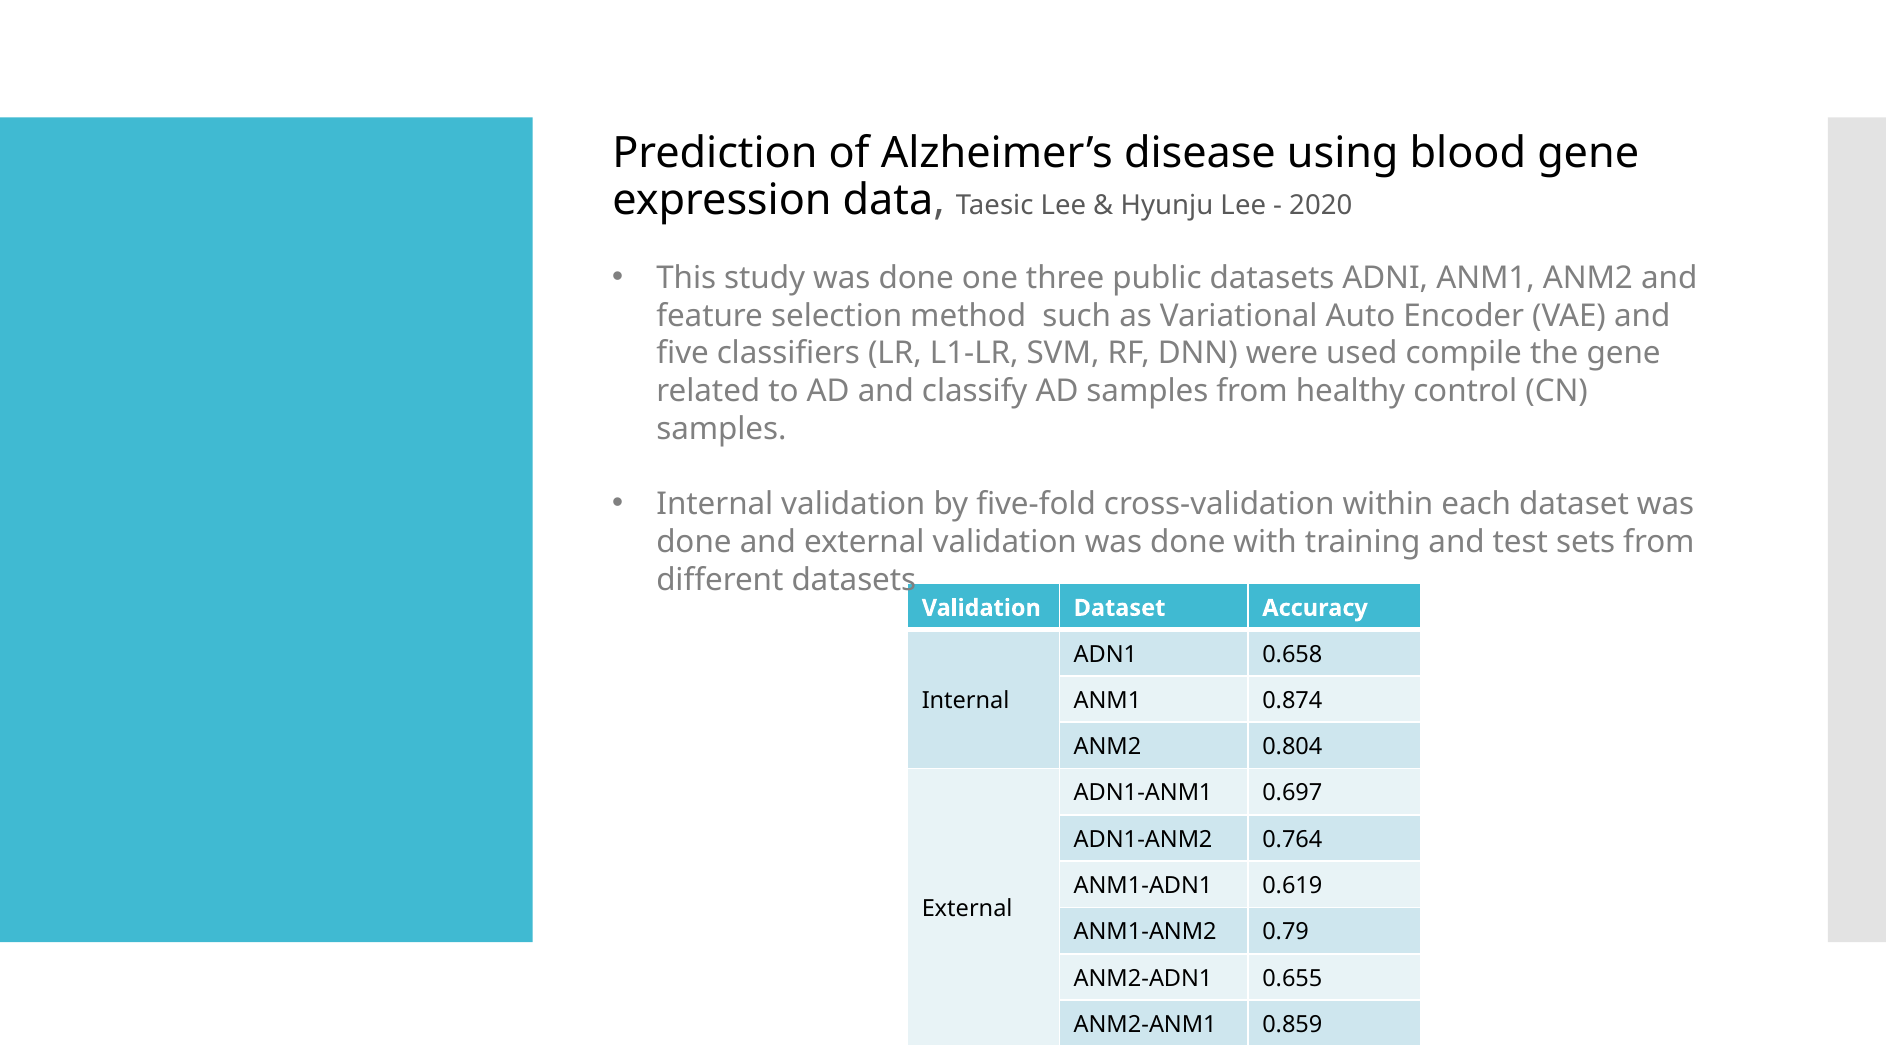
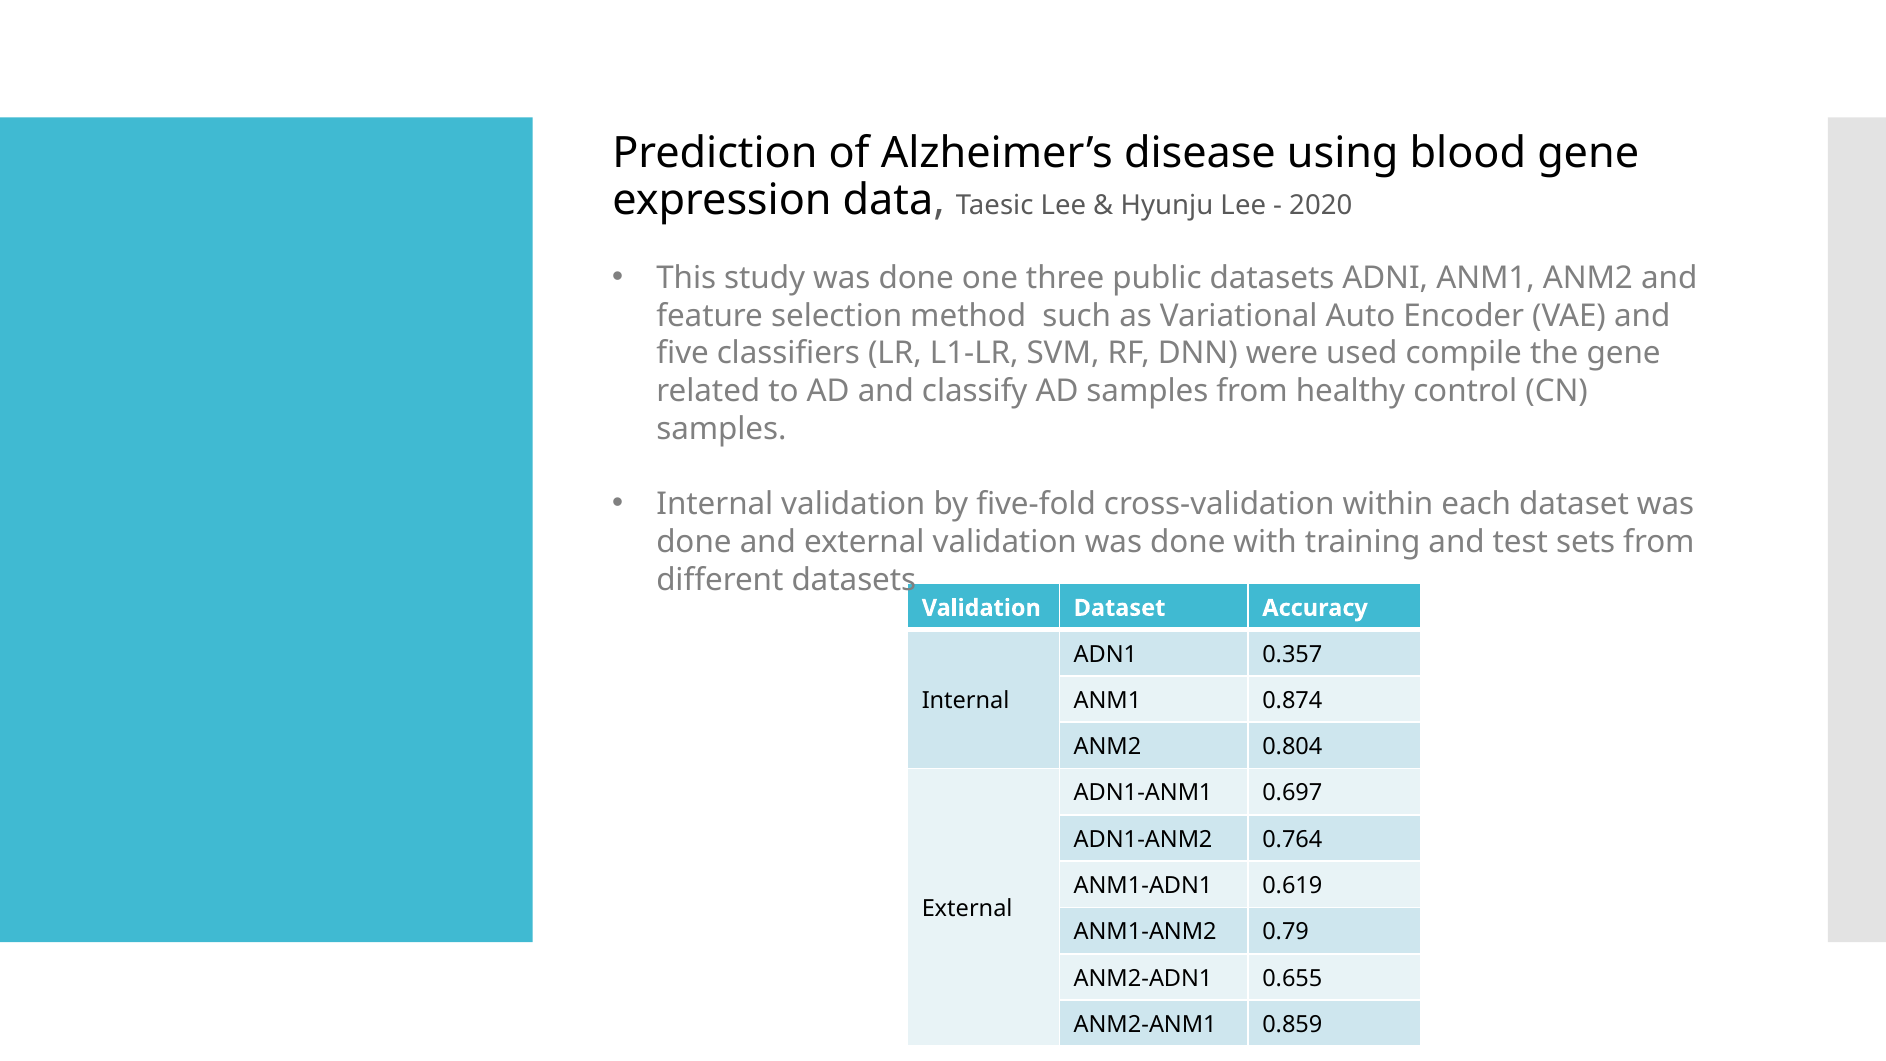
0.658: 0.658 -> 0.357
